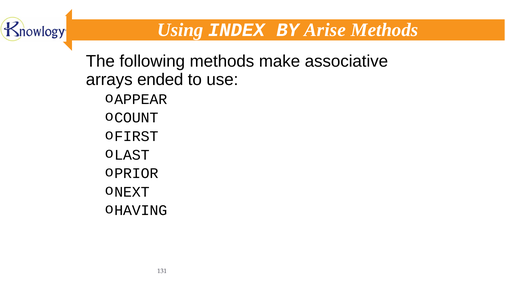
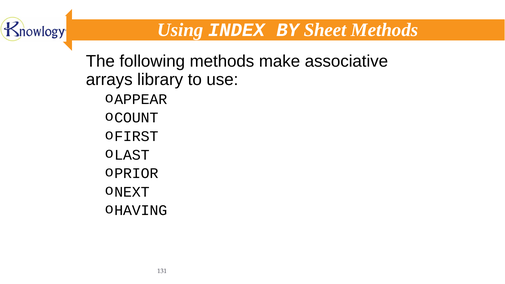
Arise: Arise -> Sheet
ended: ended -> library
